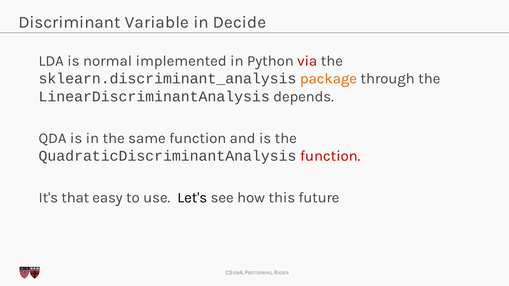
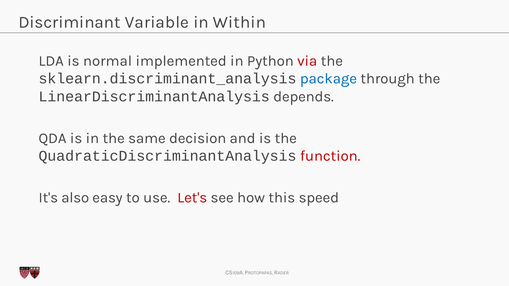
Decide: Decide -> Within
package colour: orange -> blue
same function: function -> decision
that: that -> also
Let's colour: black -> red
future: future -> speed
